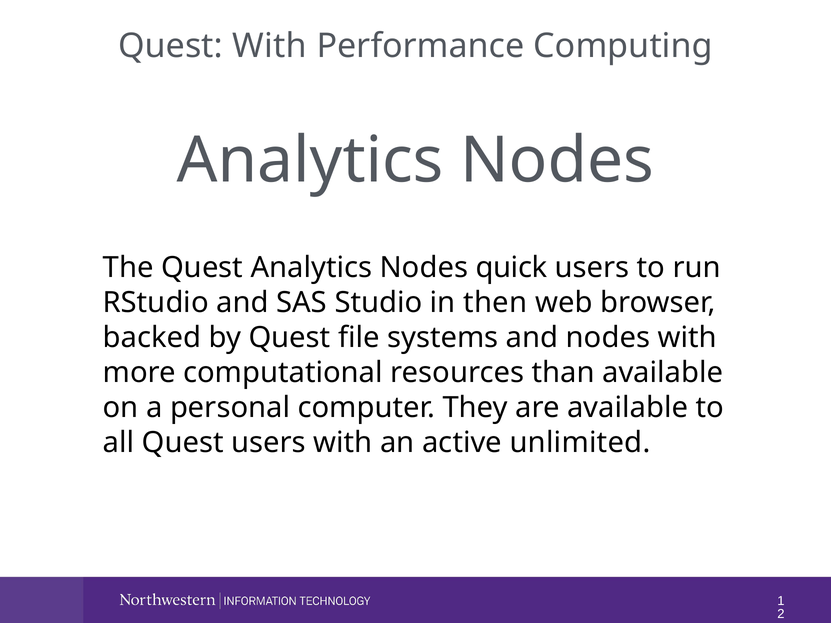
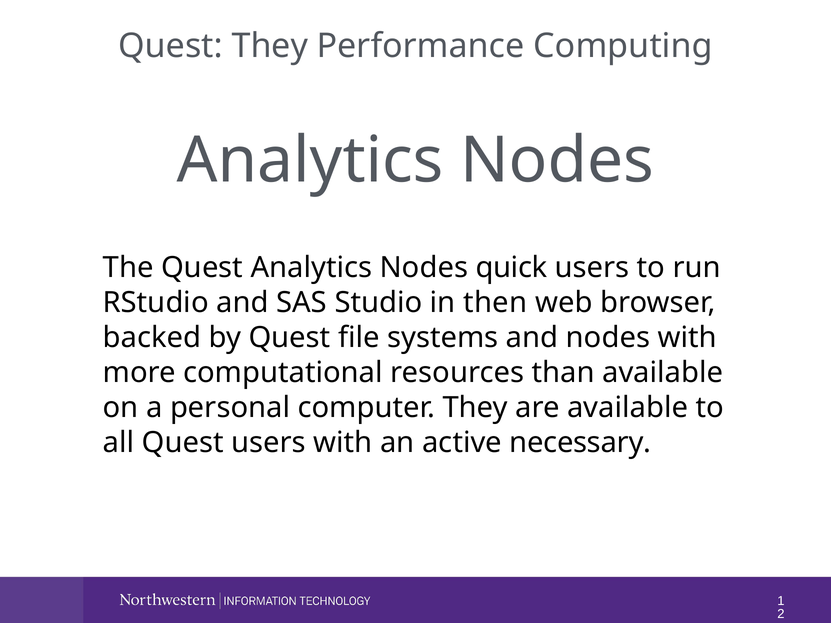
Quest With: With -> They
unlimited: unlimited -> necessary
